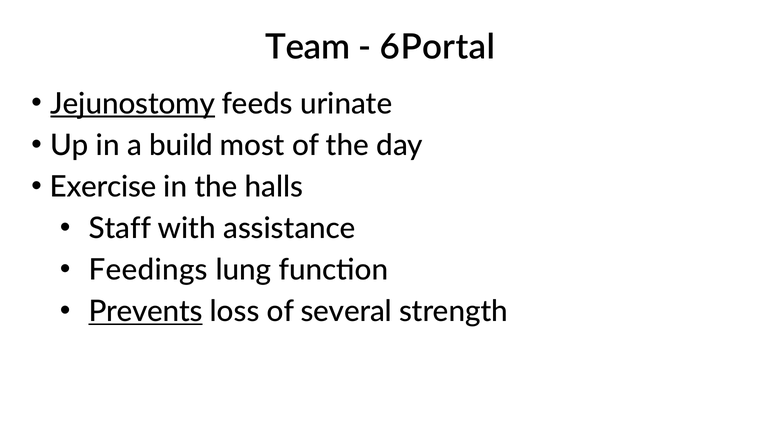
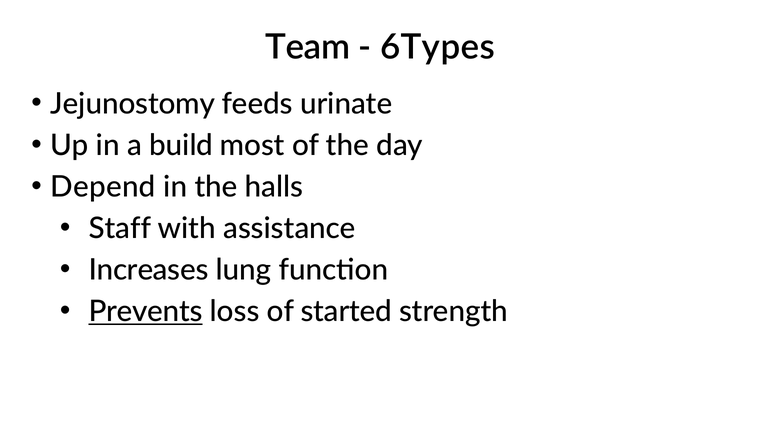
6Portal: 6Portal -> 6Types
Jejunostomy underline: present -> none
Exercise: Exercise -> Depend
Feedings: Feedings -> Increases
several: several -> started
